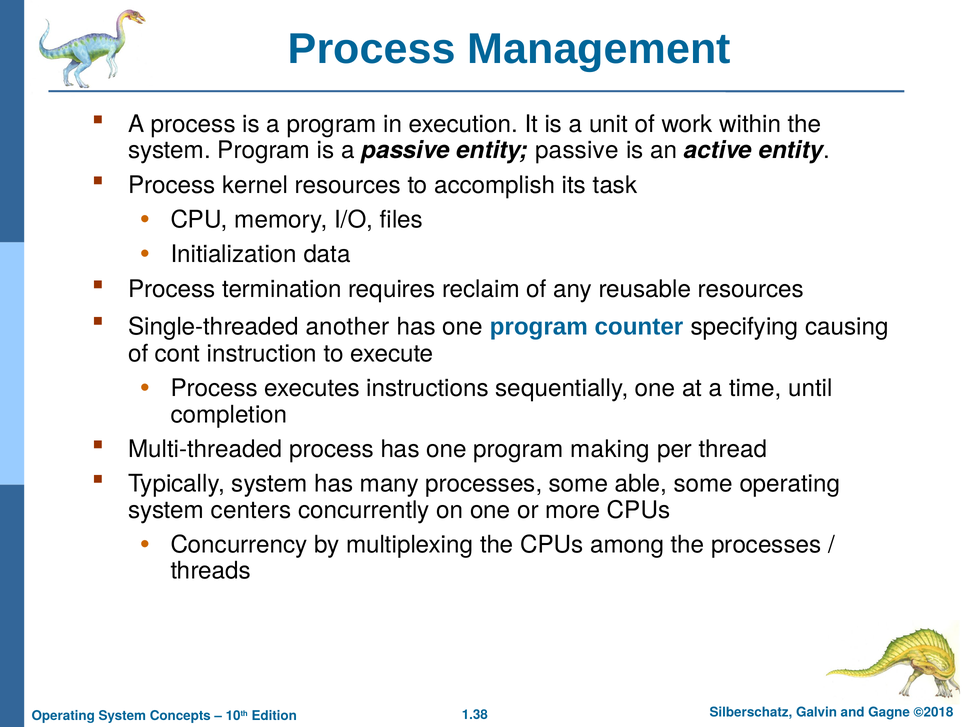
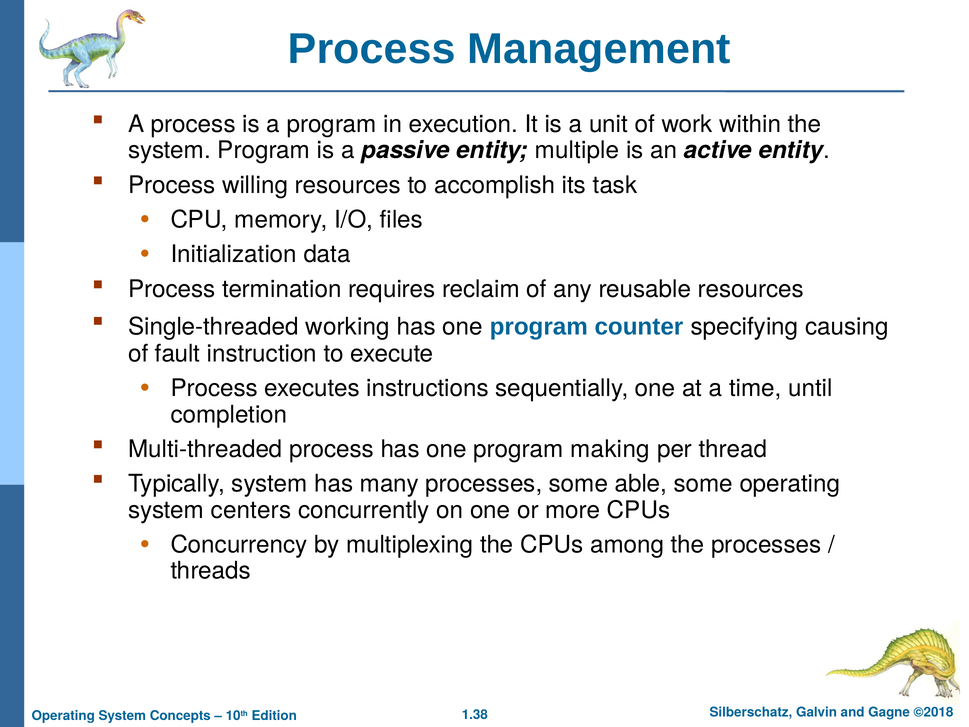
entity passive: passive -> multiple
kernel: kernel -> willing
another: another -> working
cont: cont -> fault
